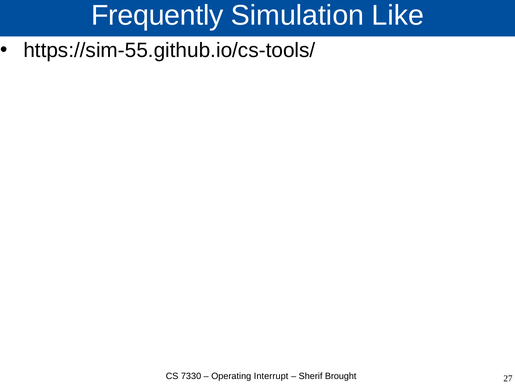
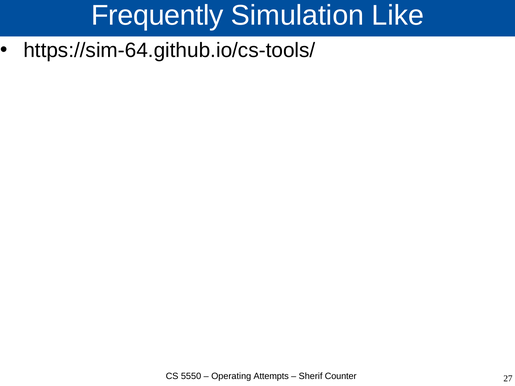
https://sim-55.github.io/cs-tools/: https://sim-55.github.io/cs-tools/ -> https://sim-64.github.io/cs-tools/
7330: 7330 -> 5550
Interrupt: Interrupt -> Attempts
Brought: Brought -> Counter
